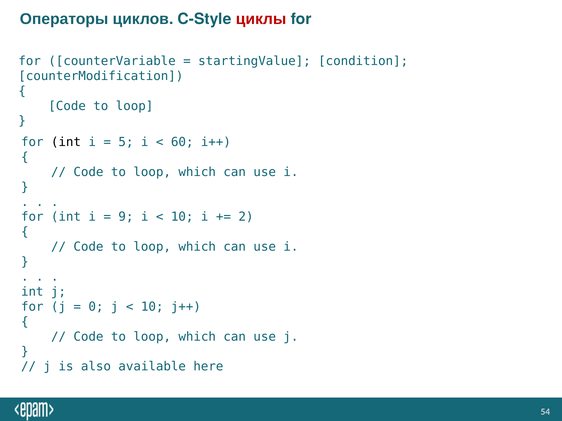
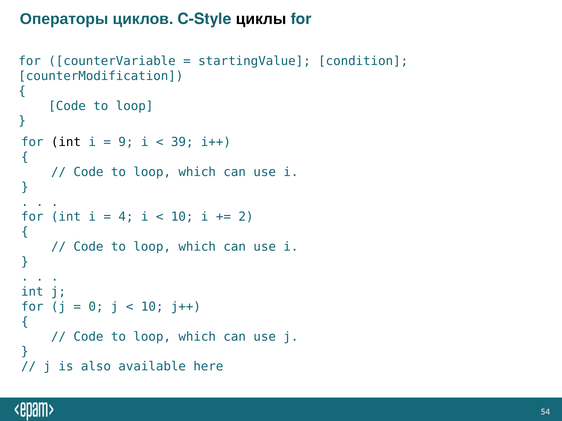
циклы colour: red -> black
5: 5 -> 9
60: 60 -> 39
9: 9 -> 4
